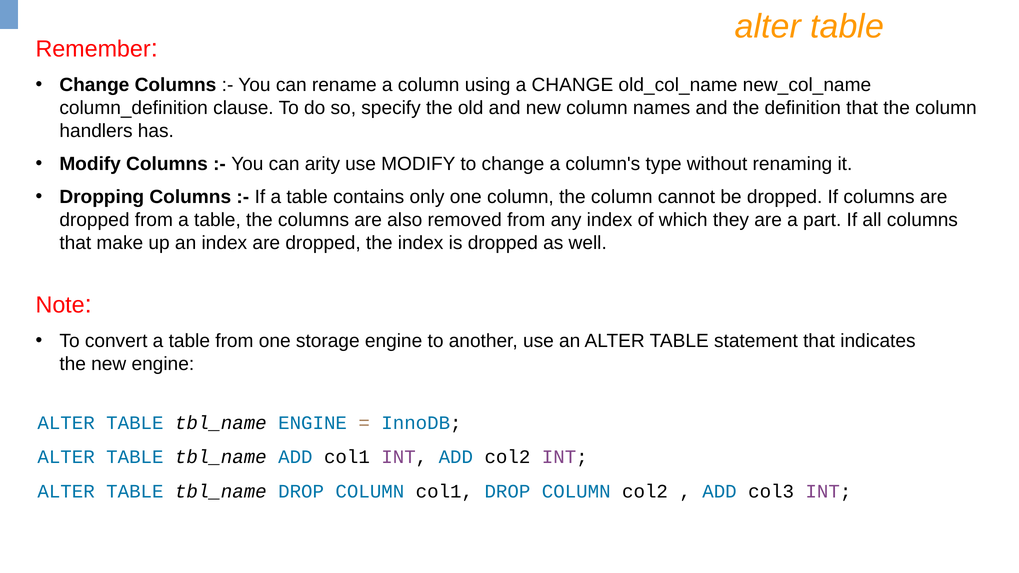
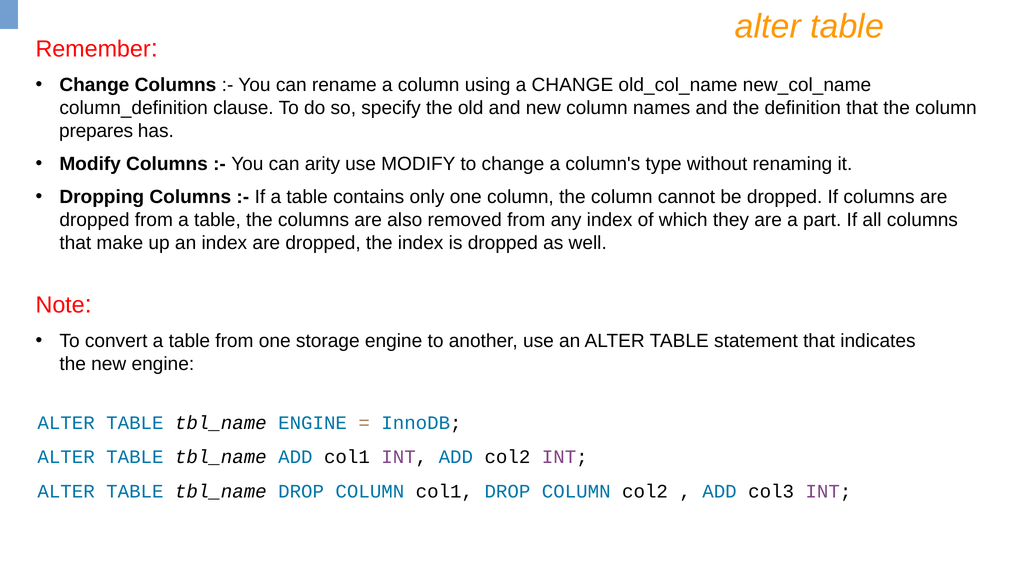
handlers: handlers -> prepares
